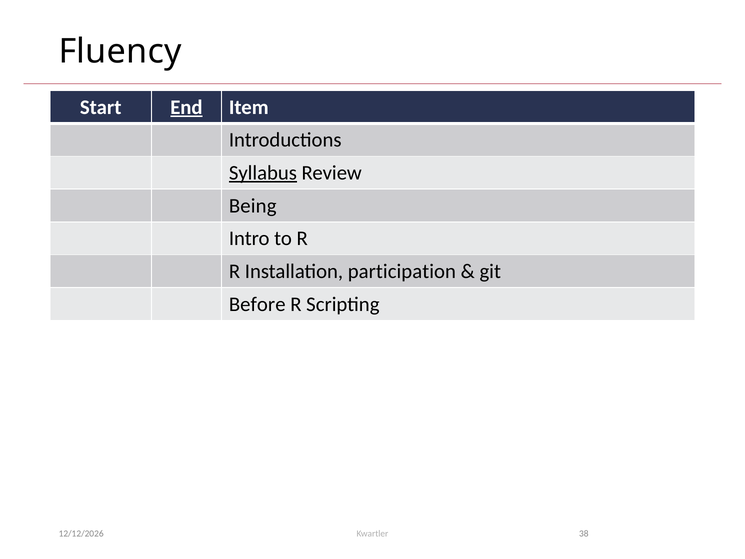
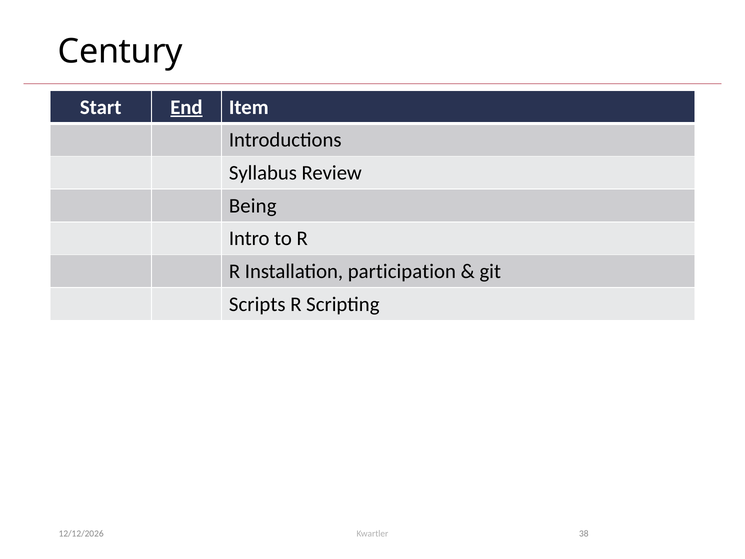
Fluency: Fluency -> Century
Syllabus underline: present -> none
Before: Before -> Scripts
